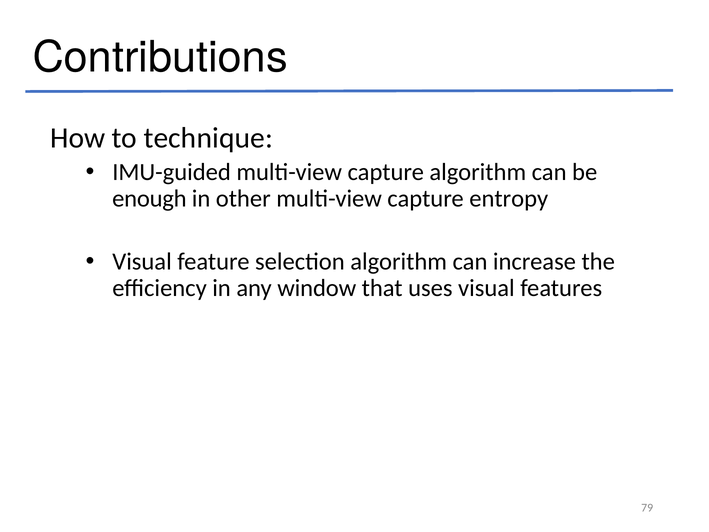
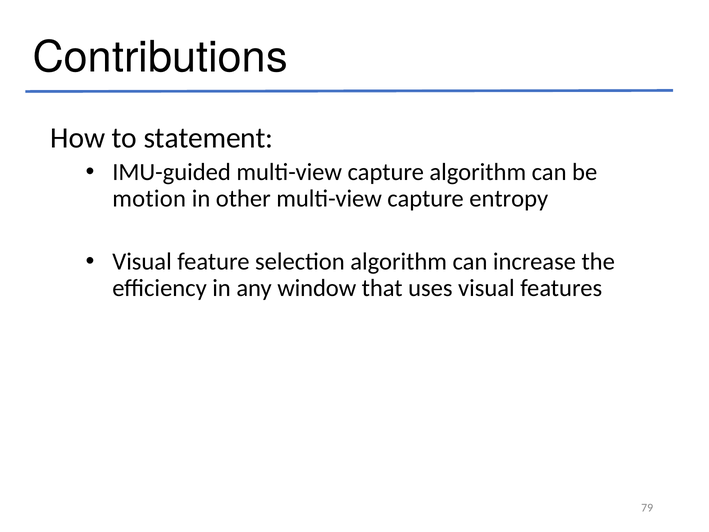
technique: technique -> statement
enough: enough -> motion
